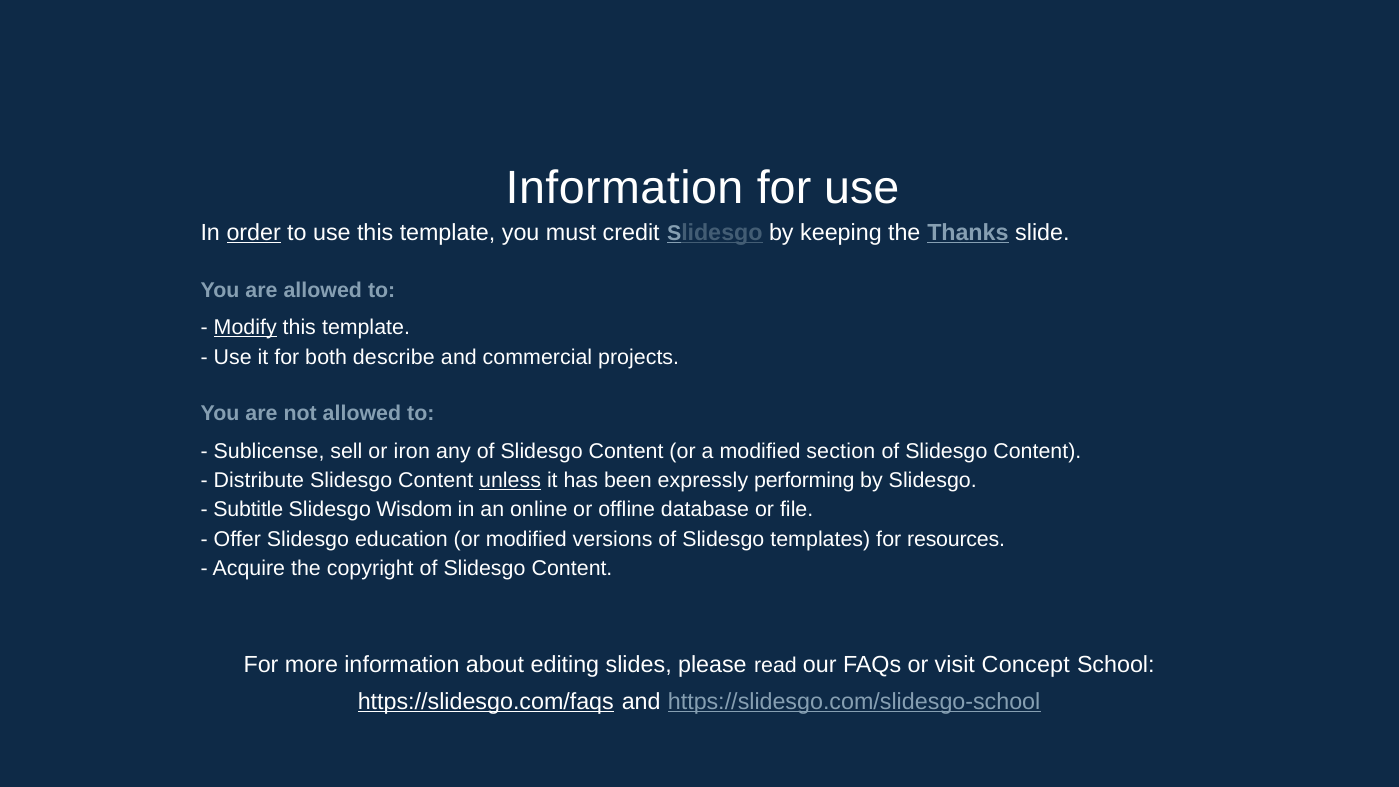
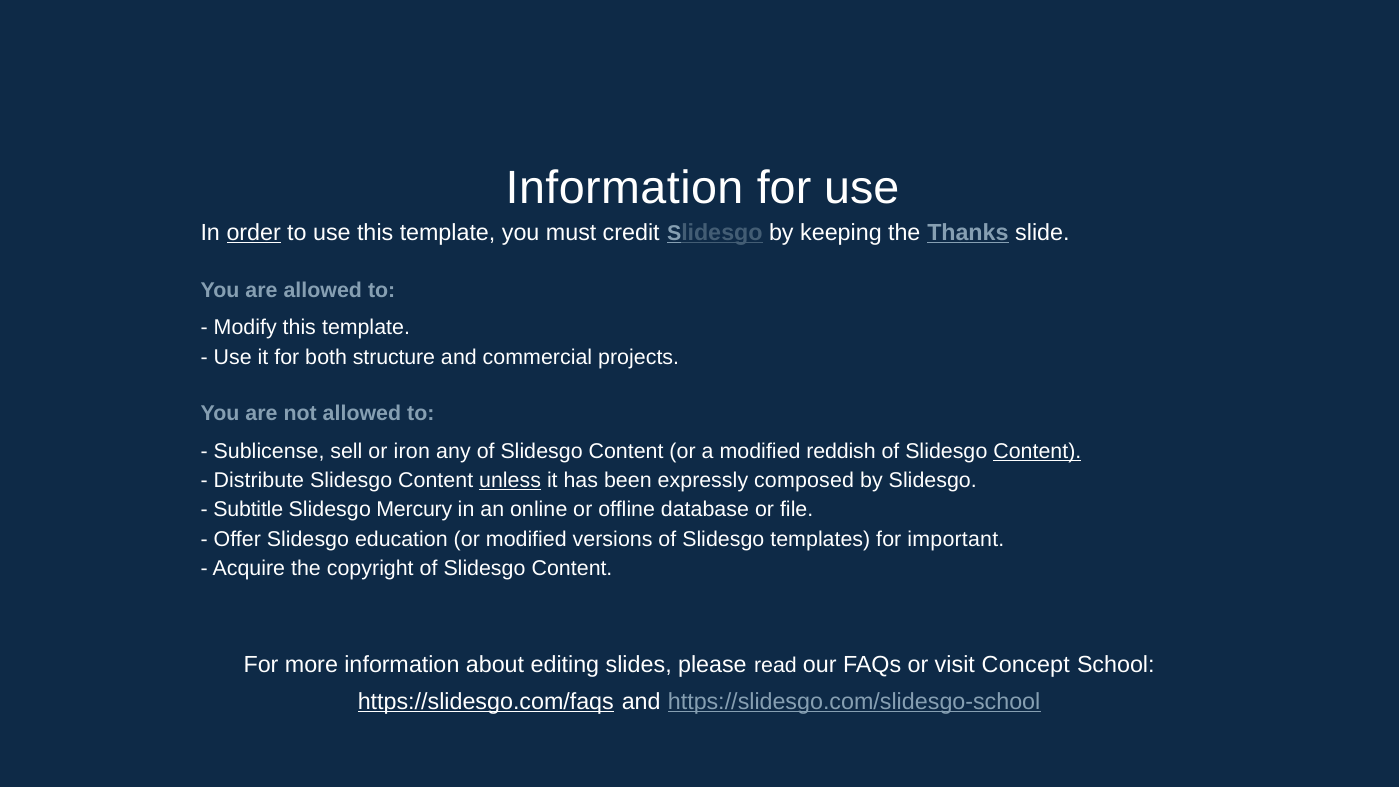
Modify underline: present -> none
describe: describe -> structure
section: section -> reddish
Content at (1037, 451) underline: none -> present
performing: performing -> composed
Wisdom: Wisdom -> Mercury
resources: resources -> important
